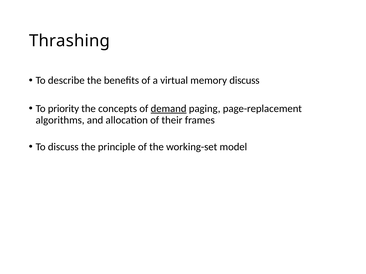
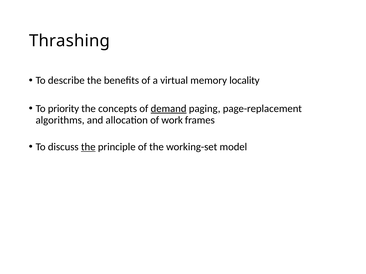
memory discuss: discuss -> locality
their: their -> work
the at (88, 147) underline: none -> present
